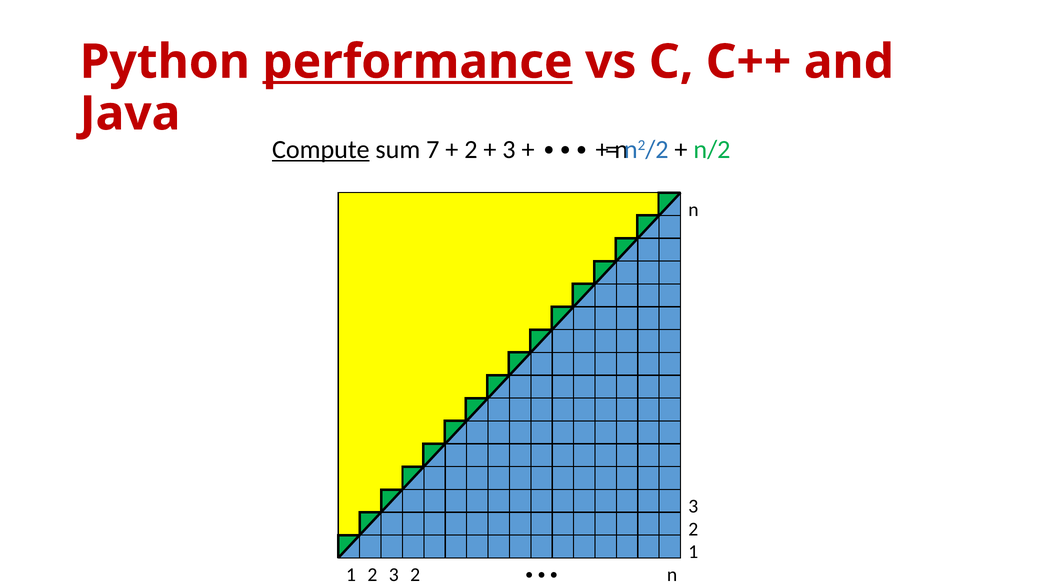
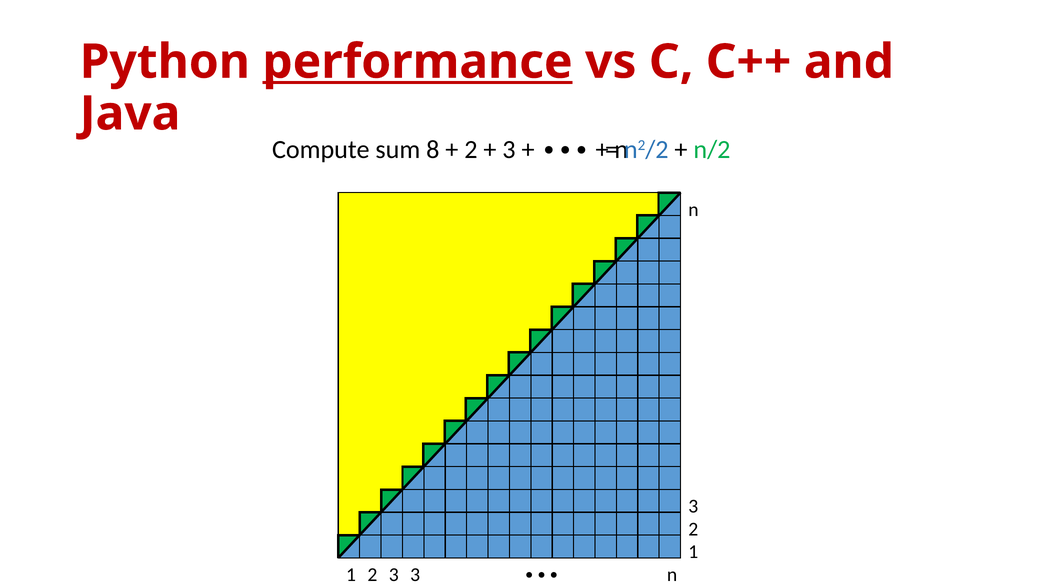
Compute underline: present -> none
7: 7 -> 8
3 2: 2 -> 3
